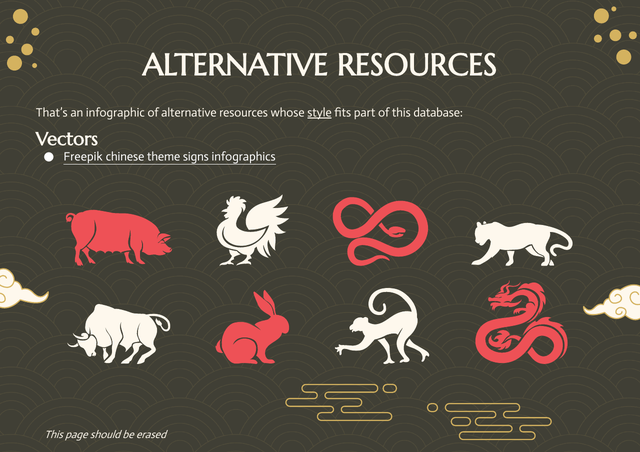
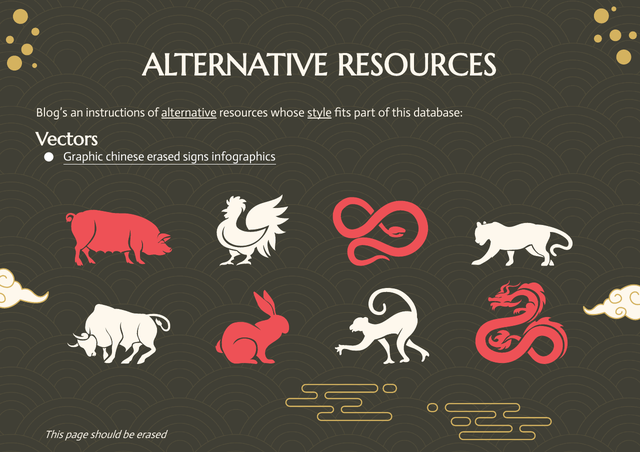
That’s: That’s -> Blog’s
infographic: infographic -> instructions
alternative at (189, 113) underline: none -> present
Freepik: Freepik -> Graphic
chinese theme: theme -> erased
